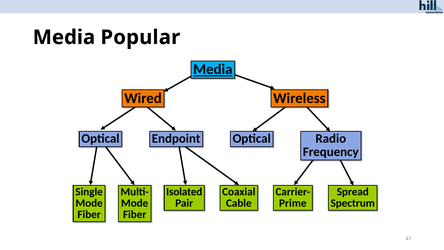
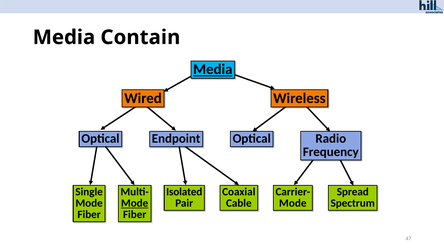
Popular: Popular -> Contain
Mode at (135, 203) underline: none -> present
Prime at (293, 203): Prime -> Mode
